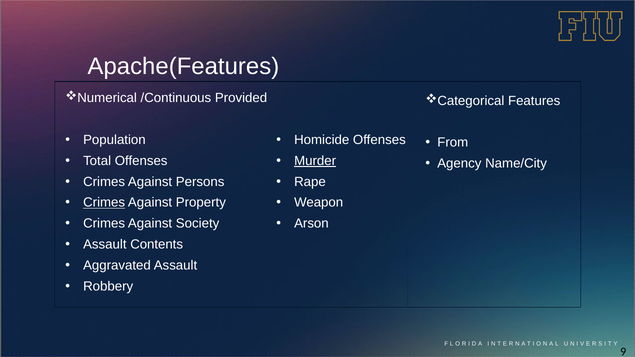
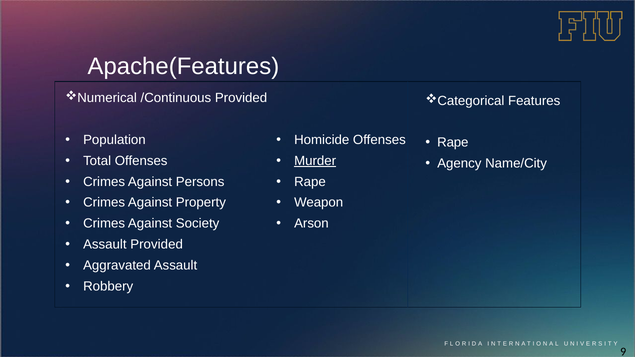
From at (453, 143): From -> Rape
Crimes at (104, 203) underline: present -> none
Assault Contents: Contents -> Provided
